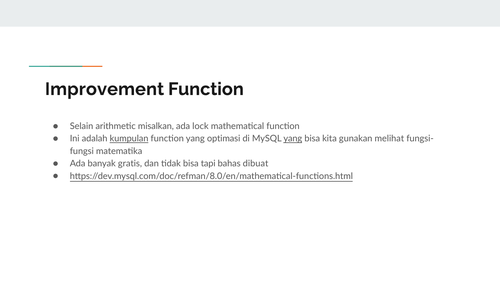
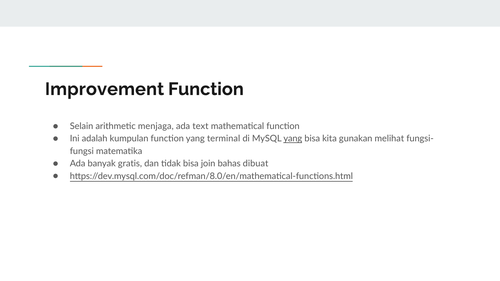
misalkan: misalkan -> menjaga
lock: lock -> text
kumpulan underline: present -> none
optimasi: optimasi -> terminal
tapi: tapi -> join
